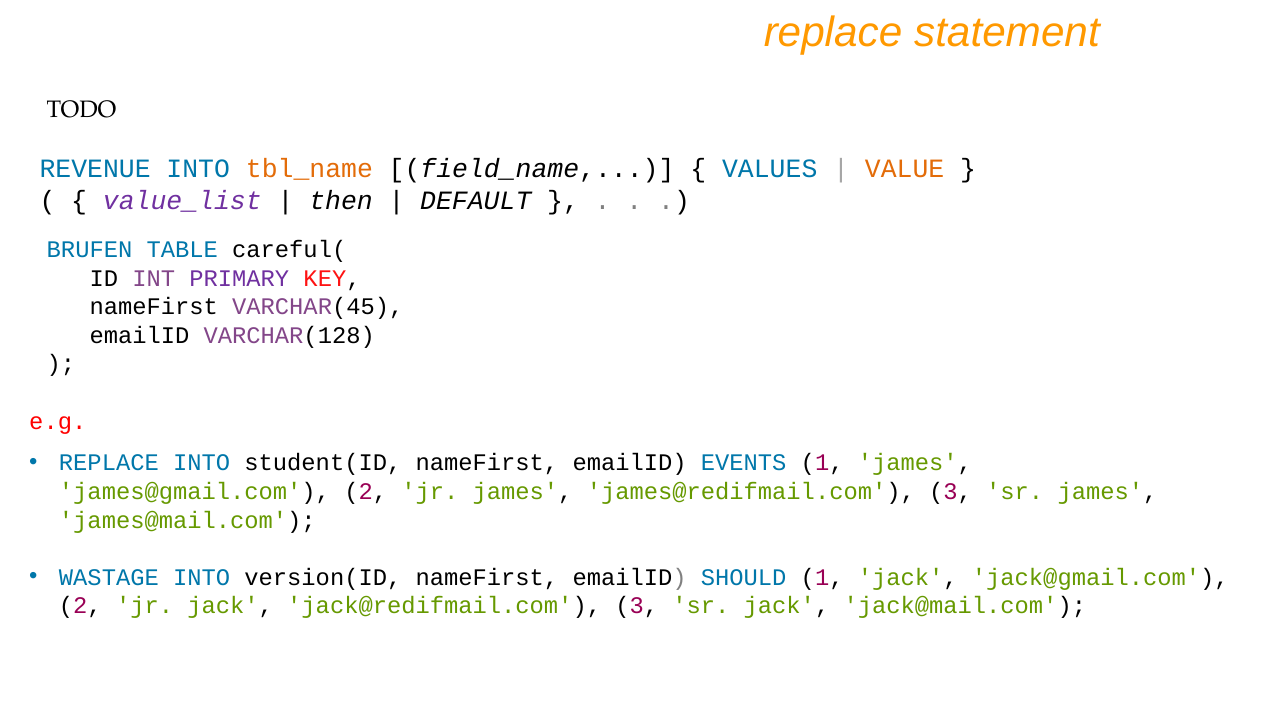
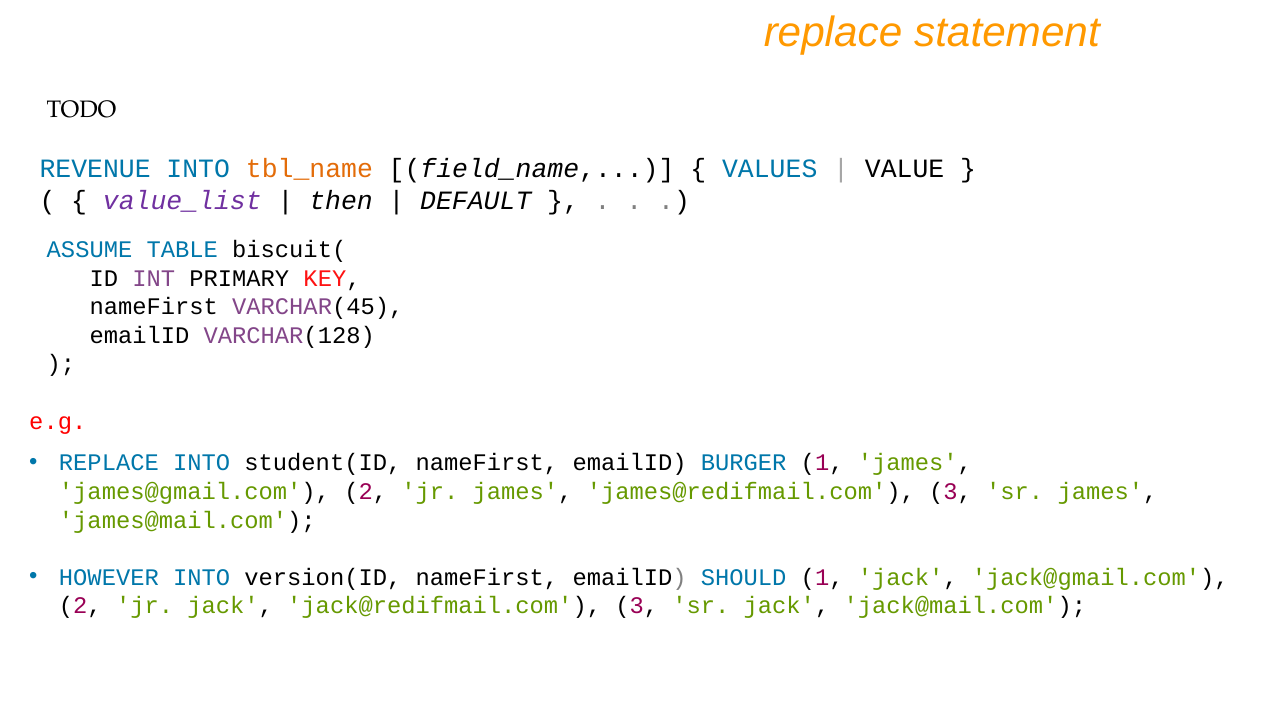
VALUE colour: orange -> black
BRUFEN: BRUFEN -> ASSUME
careful(: careful( -> biscuit(
PRIMARY colour: purple -> black
EVENTS: EVENTS -> BURGER
WASTAGE: WASTAGE -> HOWEVER
